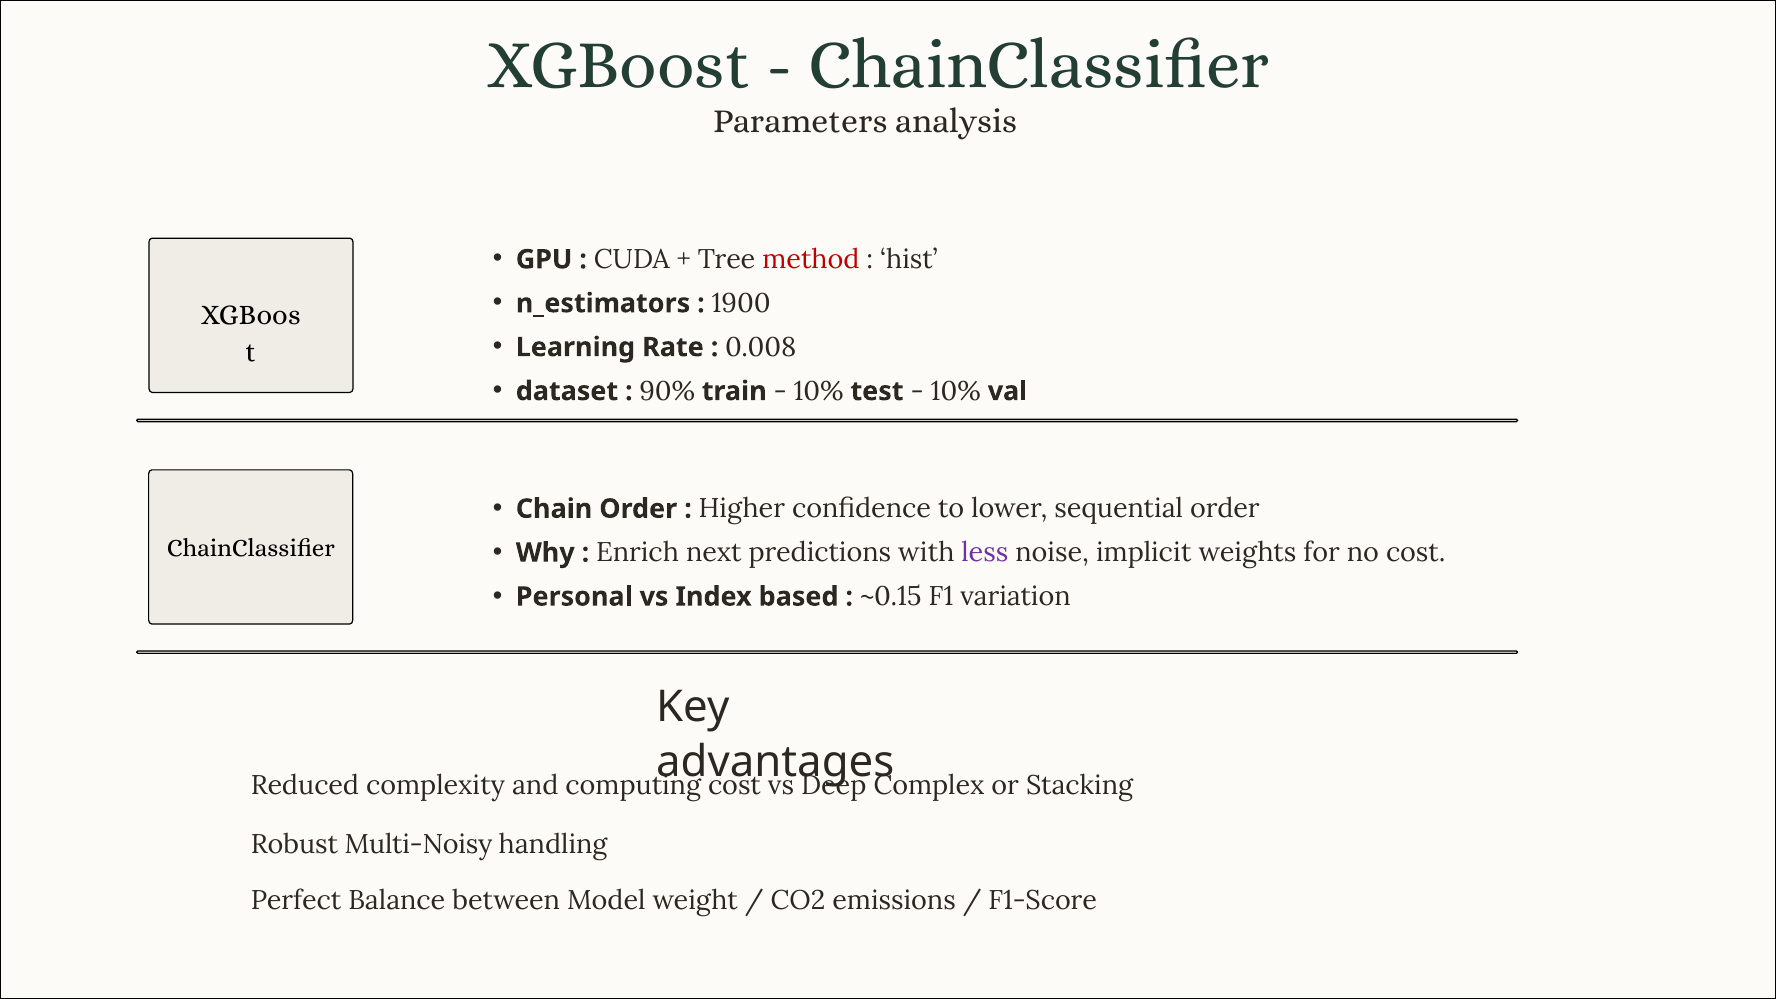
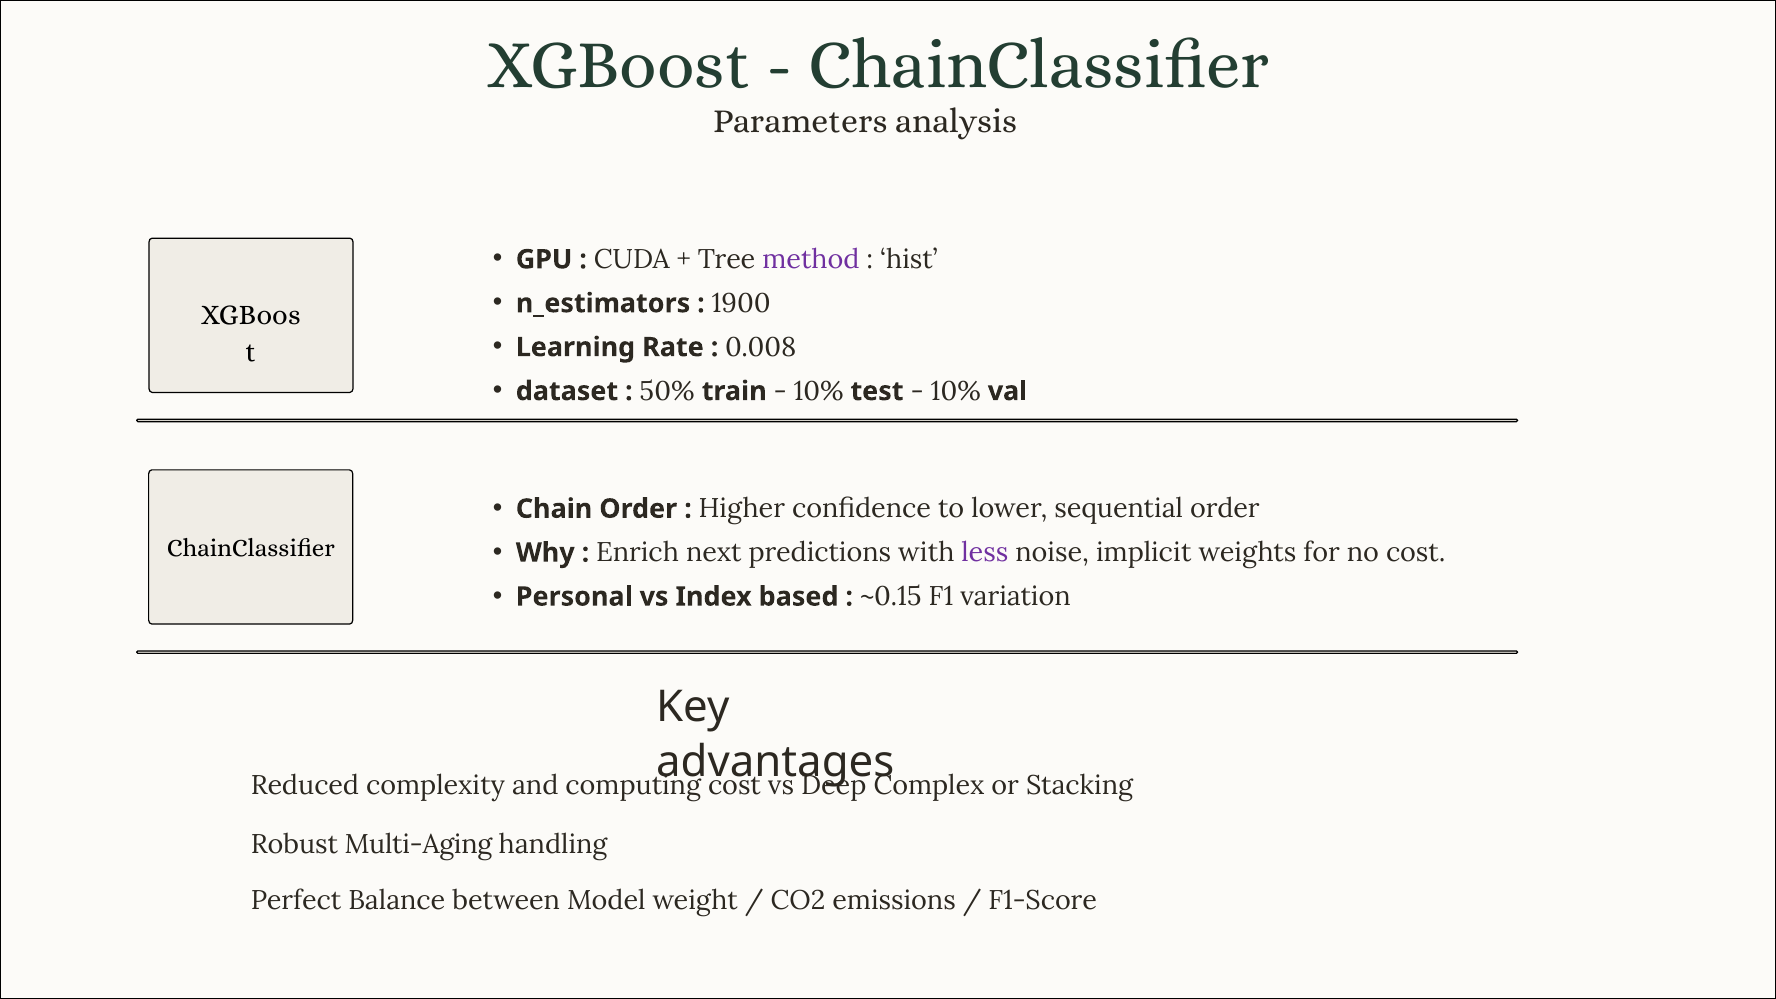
method colour: red -> purple
90%: 90% -> 50%
Multi-Noisy: Multi-Noisy -> Multi-Aging
